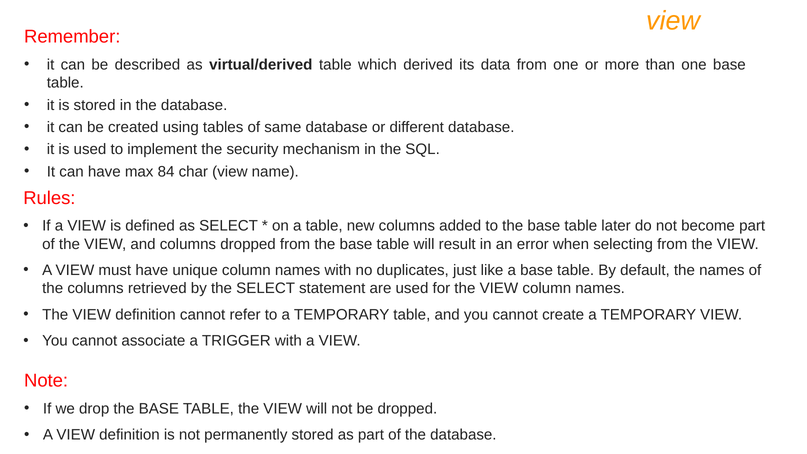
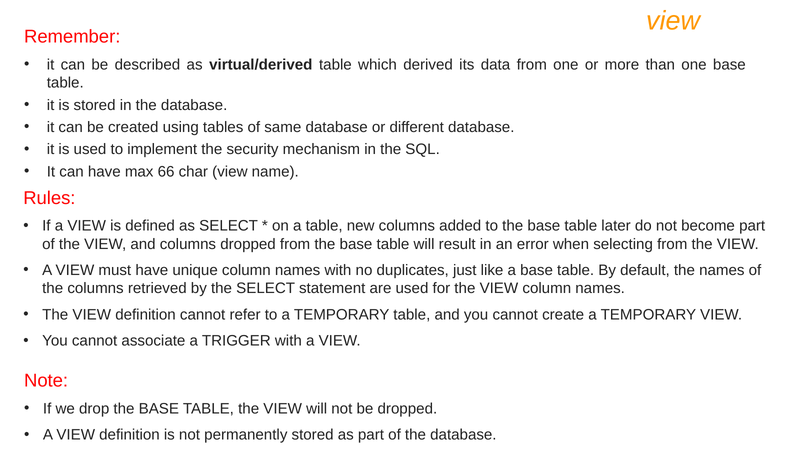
84: 84 -> 66
